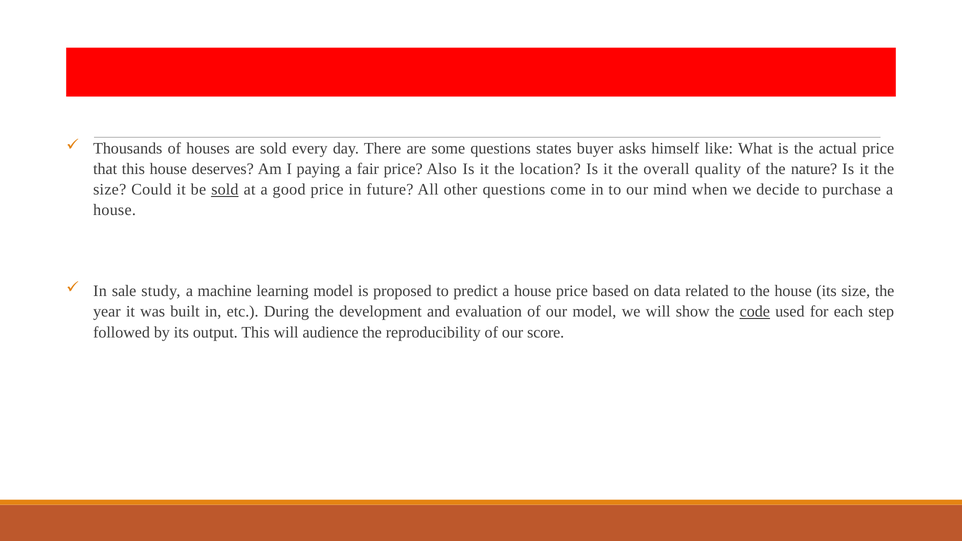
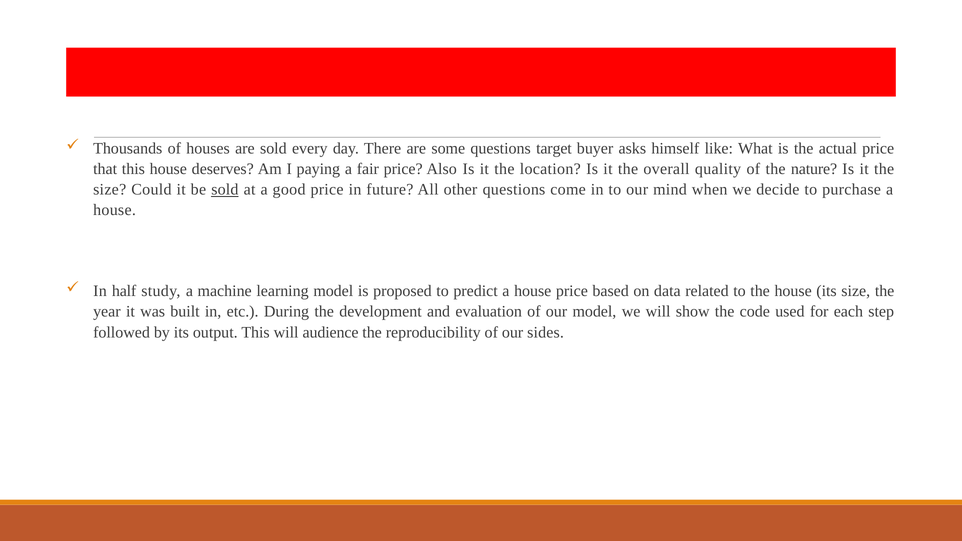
states: states -> target
sale: sale -> half
code underline: present -> none
score: score -> sides
